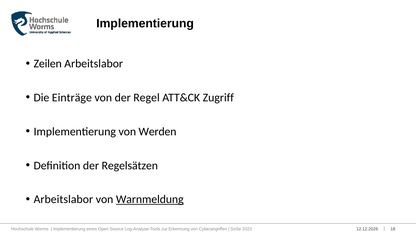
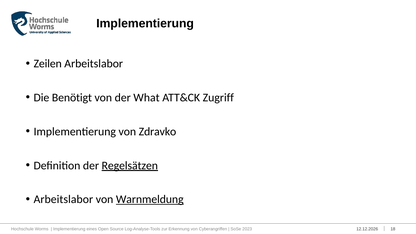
Einträge: Einträge -> Benötigt
Regel: Regel -> What
Werden: Werden -> Zdravko
Regelsätzen underline: none -> present
